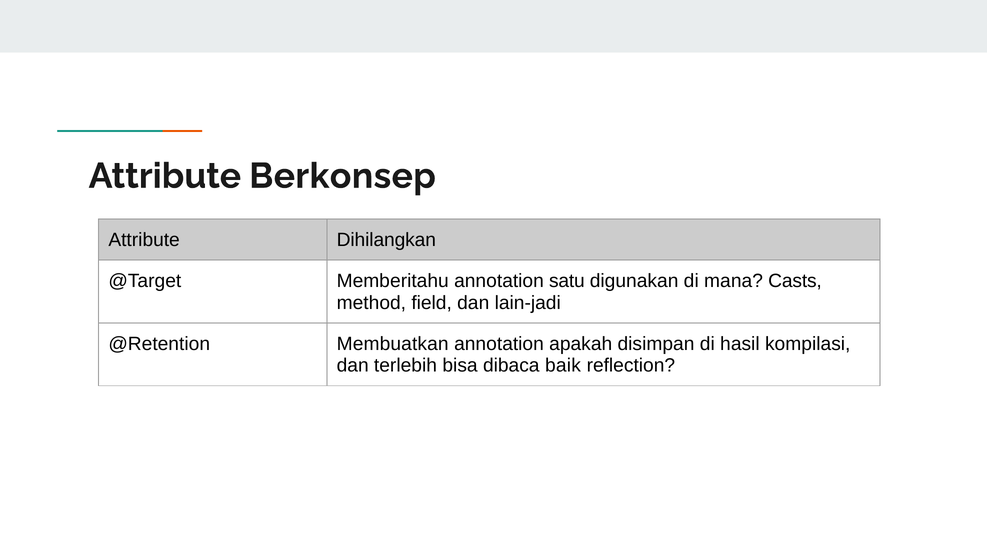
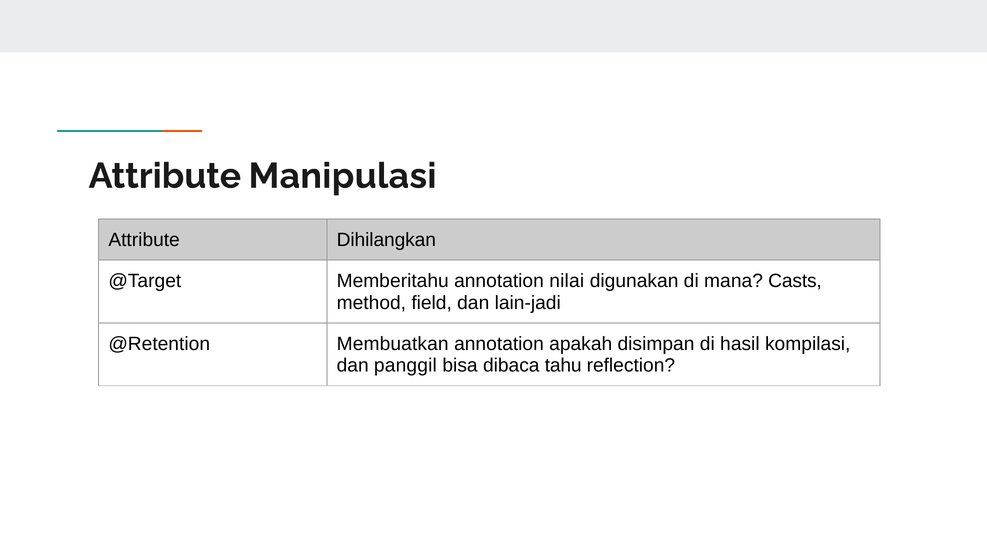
Berkonsep: Berkonsep -> Manipulasi
satu: satu -> nilai
terlebih: terlebih -> panggil
baik: baik -> tahu
